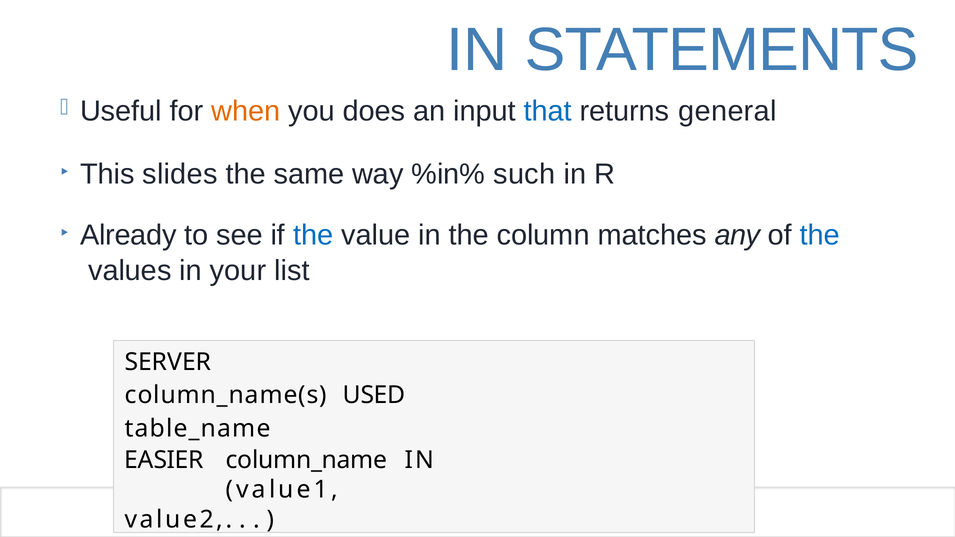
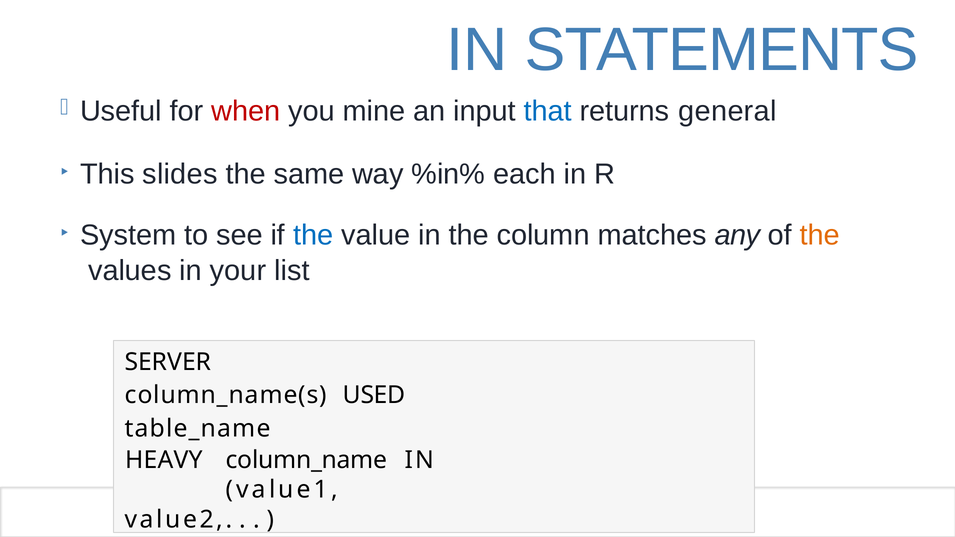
when colour: orange -> red
does: does -> mine
such: such -> each
Already: Already -> System
the at (820, 235) colour: blue -> orange
EASIER: EASIER -> HEAVY
